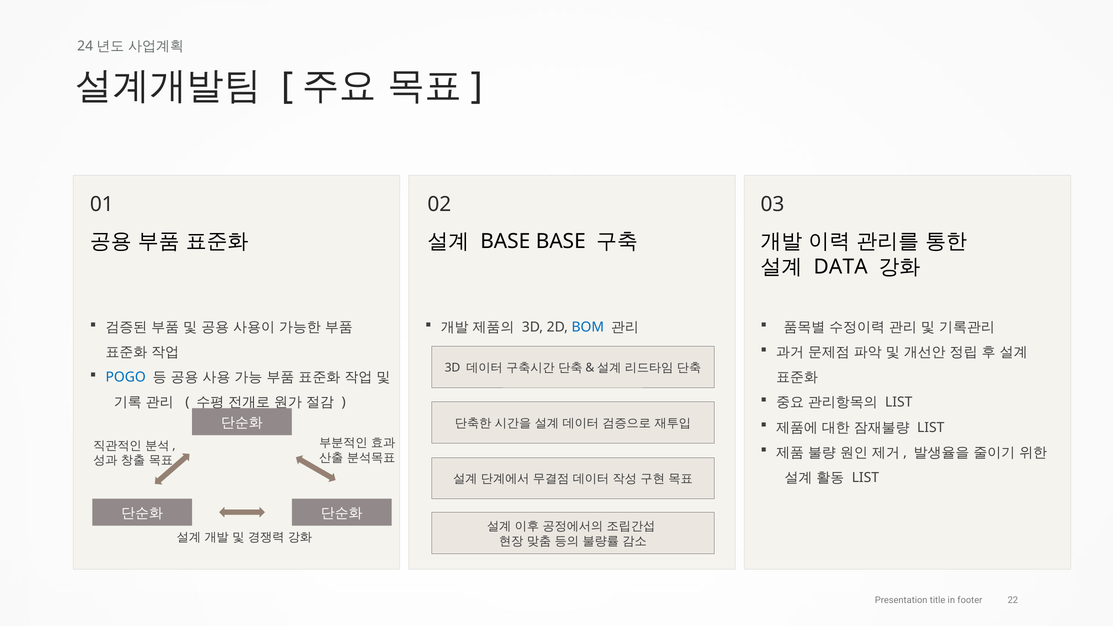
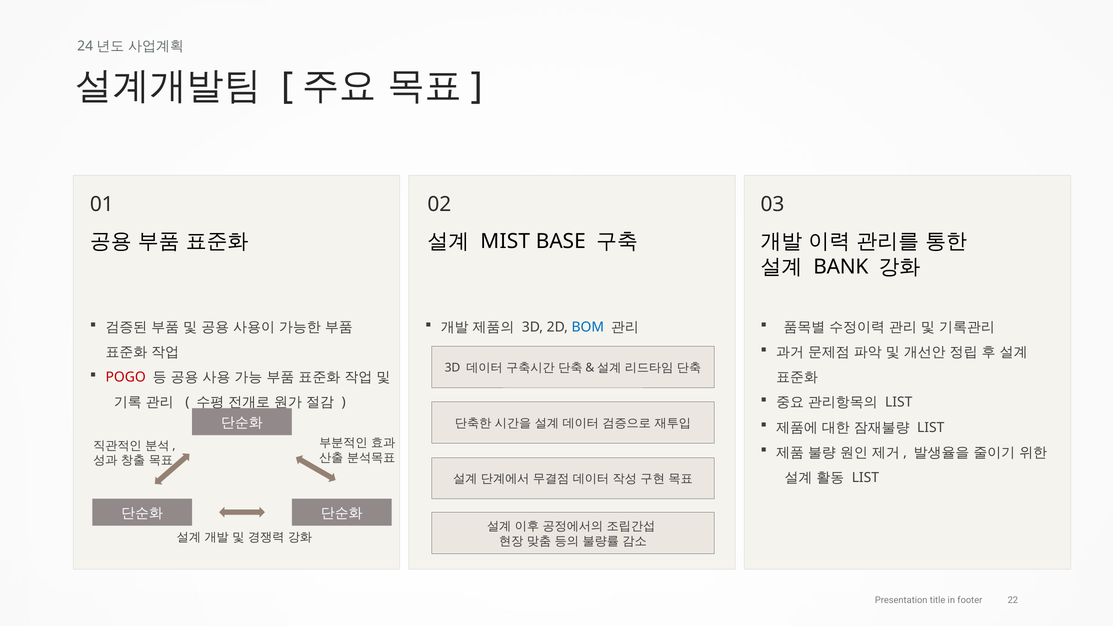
BASE at (505, 242): BASE -> MIST
DATA: DATA -> BANK
POGO colour: blue -> red
